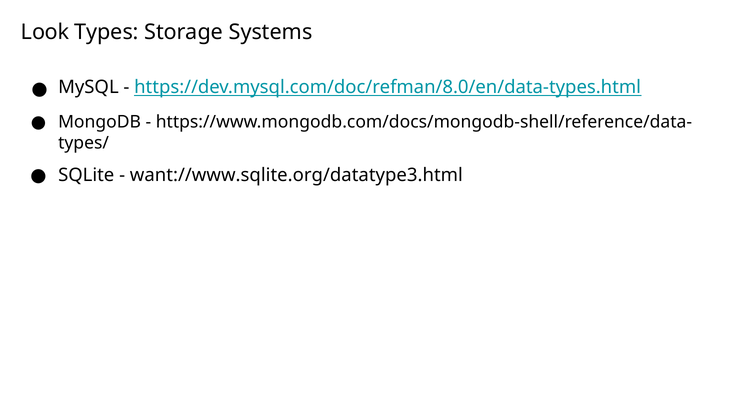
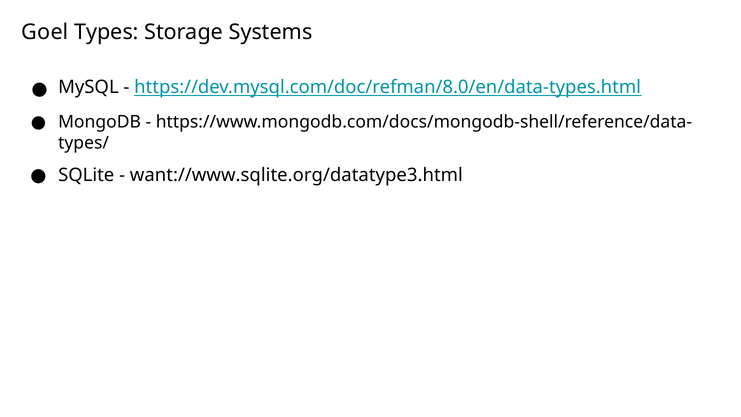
Look: Look -> Goel
